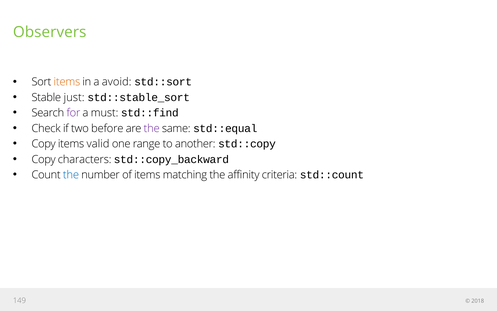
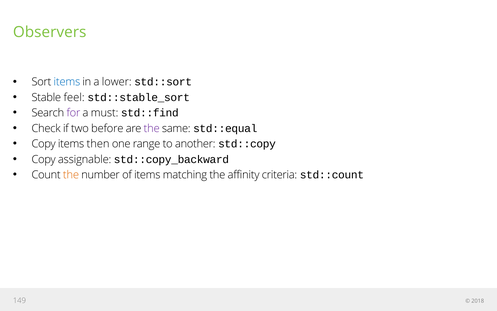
items at (67, 82) colour: orange -> blue
avoid: avoid -> lower
just: just -> feel
valid: valid -> then
characters: characters -> assignable
the at (71, 175) colour: blue -> orange
